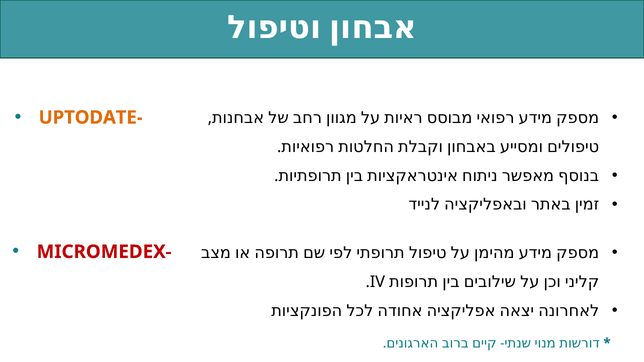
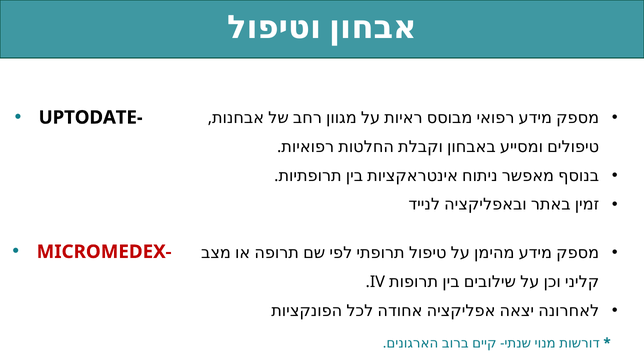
UPTODATE- colour: orange -> black
